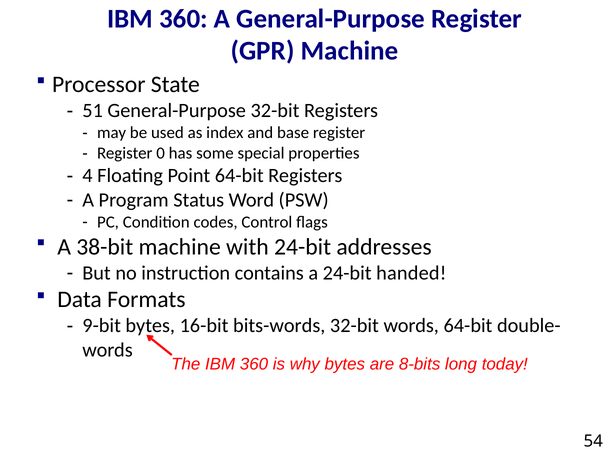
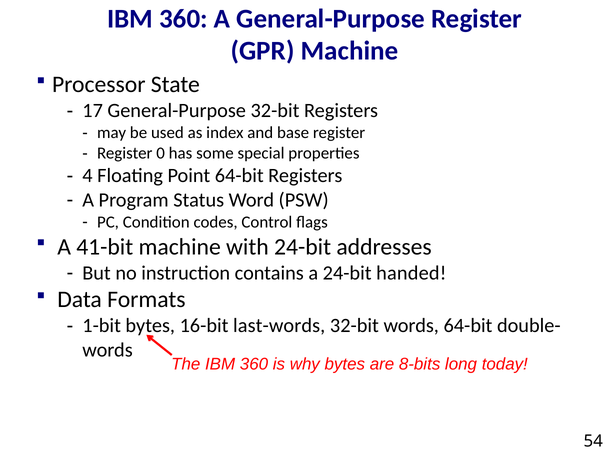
51: 51 -> 17
38-bit: 38-bit -> 41-bit
9-bit: 9-bit -> 1-bit
bits-words: bits-words -> last-words
